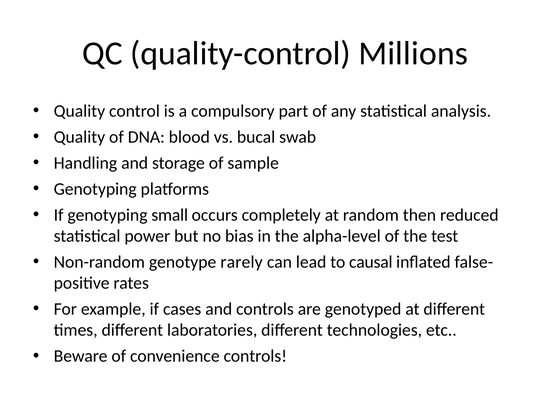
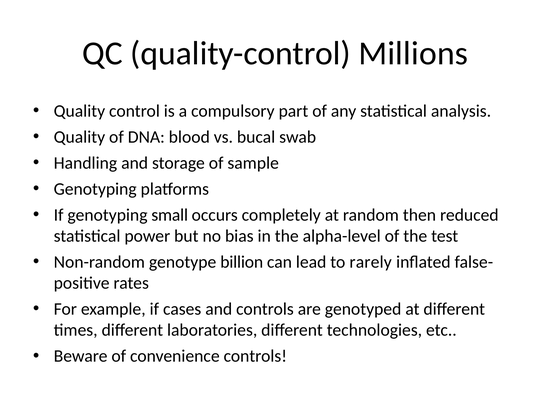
rarely: rarely -> billion
causal: causal -> rarely
